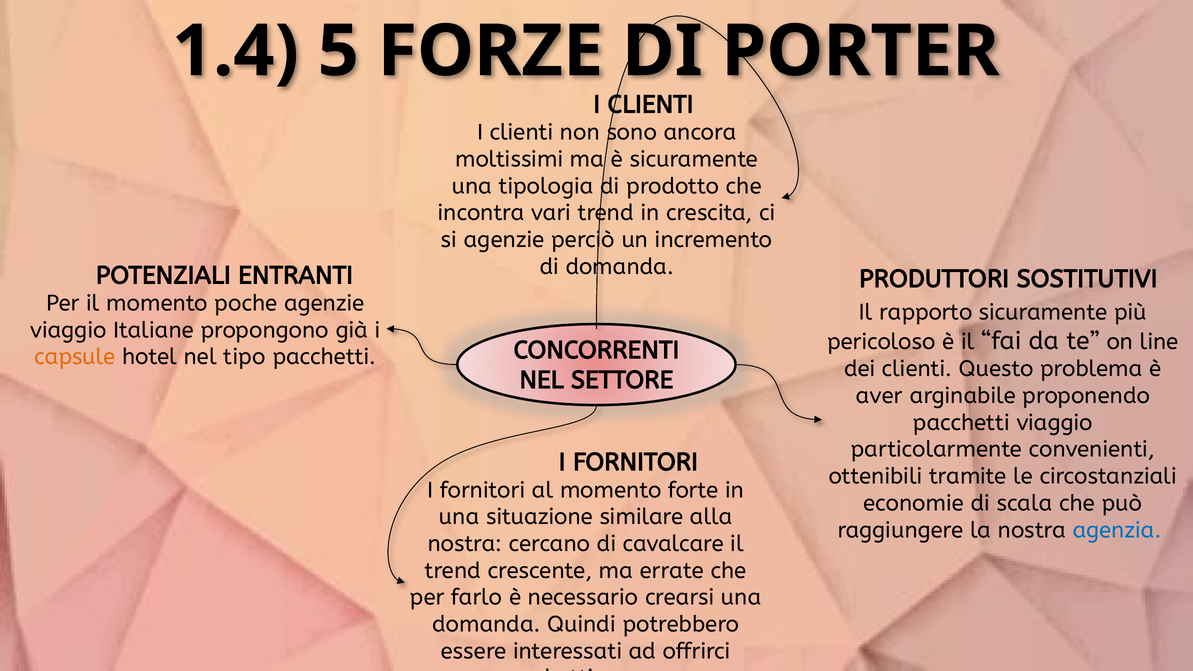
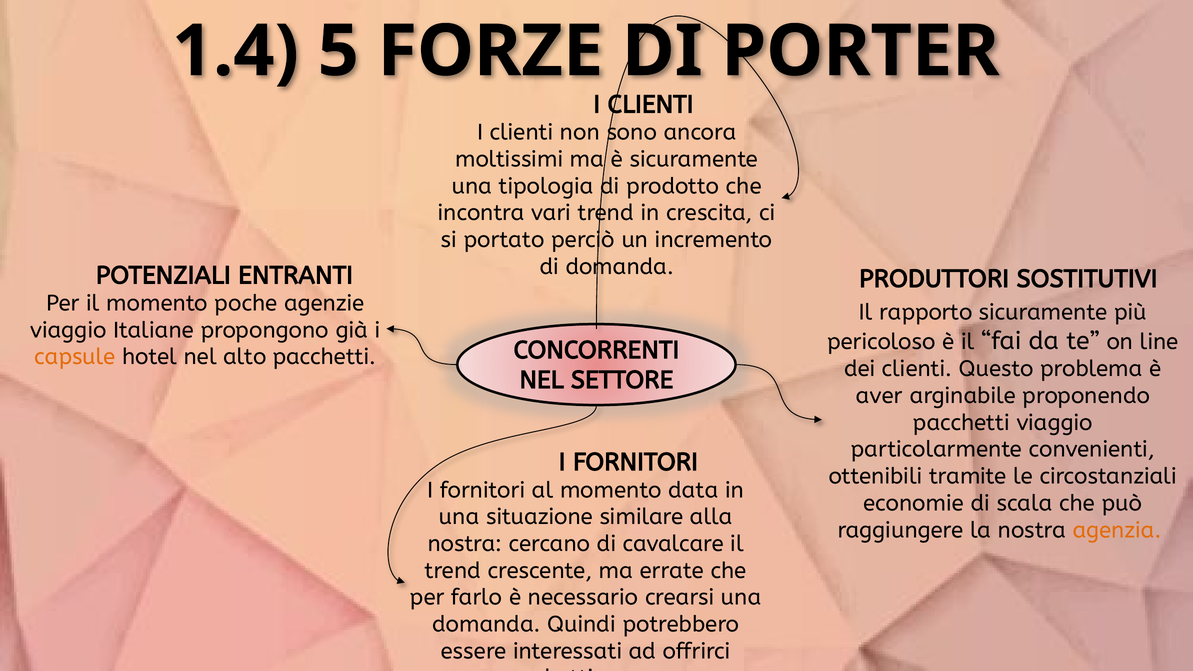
si agenzie: agenzie -> portato
tipo: tipo -> alto
forte: forte -> data
agenzia colour: blue -> orange
